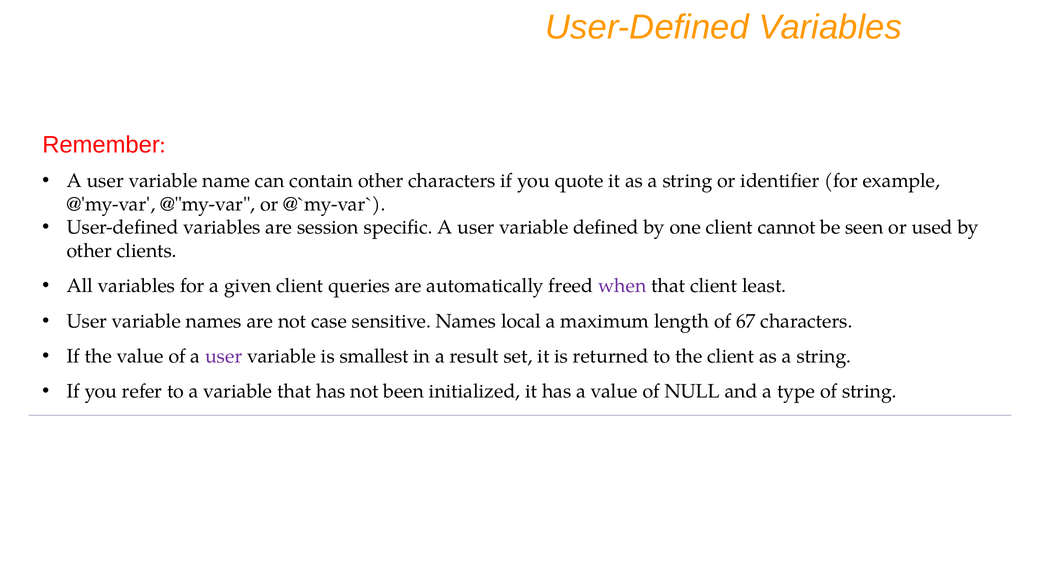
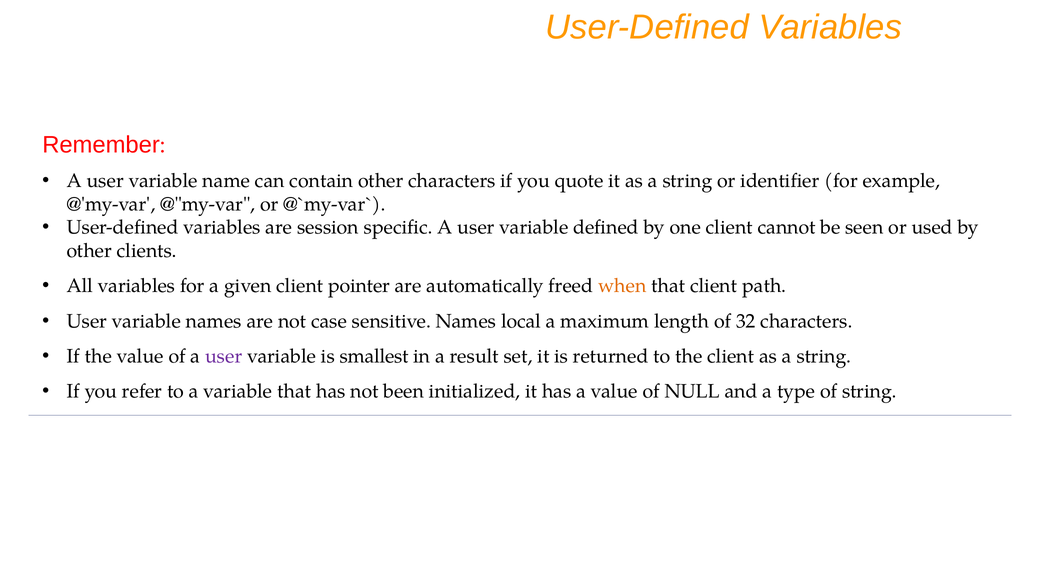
queries: queries -> pointer
when colour: purple -> orange
least: least -> path
67: 67 -> 32
